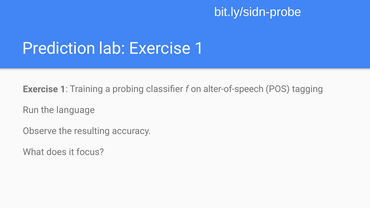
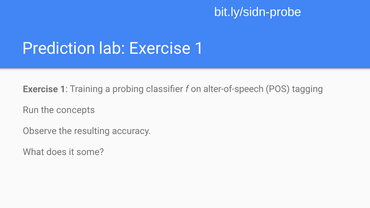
language: language -> concepts
focus: focus -> some
